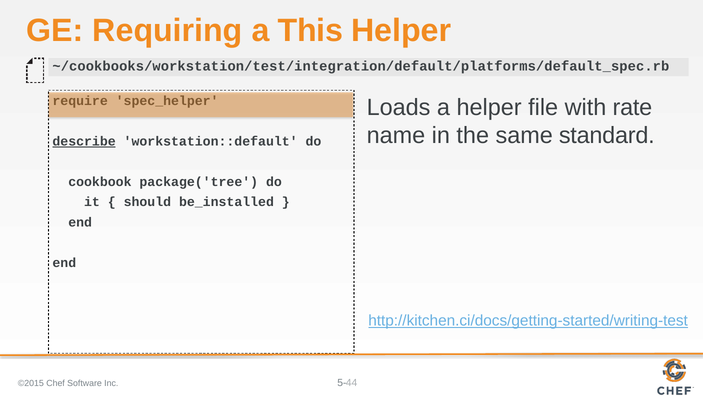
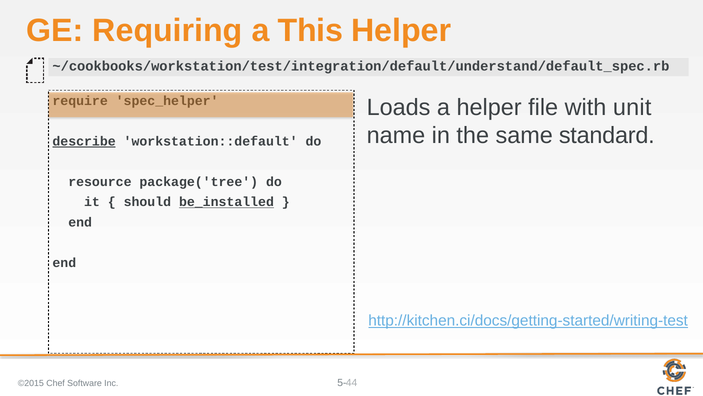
~/cookbooks/workstation/test/integration/default/platforms/default_spec.rb: ~/cookbooks/workstation/test/integration/default/platforms/default_spec.rb -> ~/cookbooks/workstation/test/integration/default/understand/default_spec.rb
rate: rate -> unit
cookbook: cookbook -> resource
be_installed underline: none -> present
